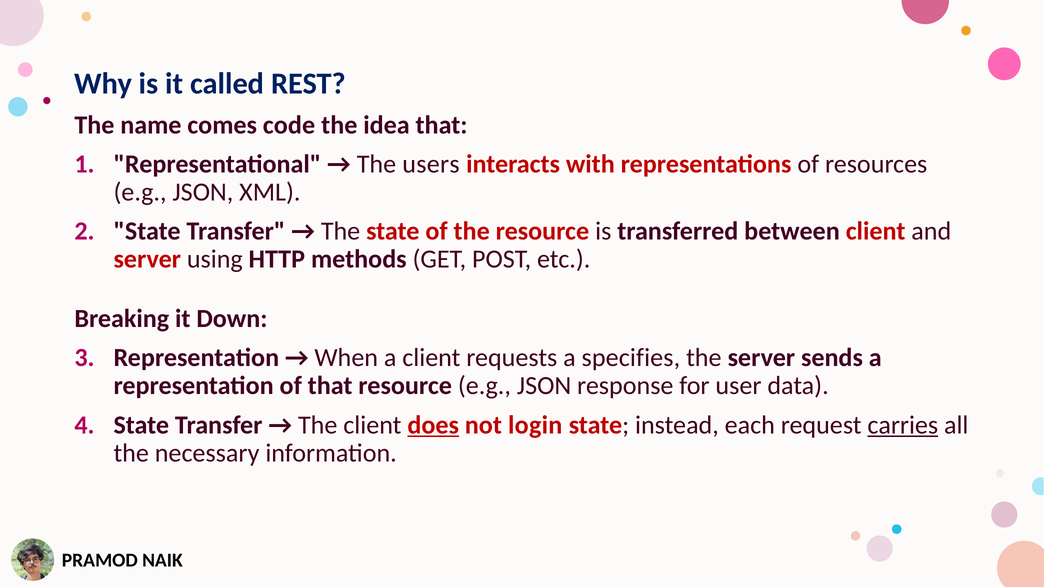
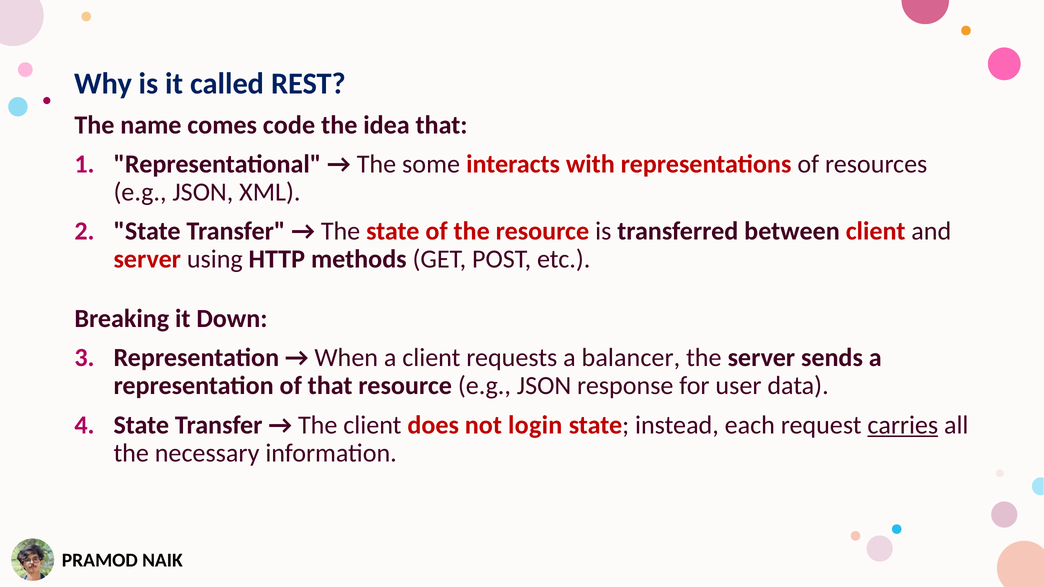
users: users -> some
specifies: specifies -> balancer
does underline: present -> none
